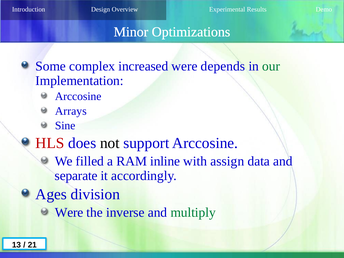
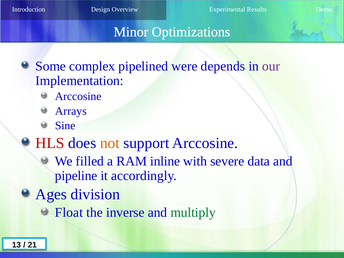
increased: increased -> pipelined
our colour: green -> purple
not colour: black -> orange
assign: assign -> severe
separate: separate -> pipeline
Were at (69, 212): Were -> Float
